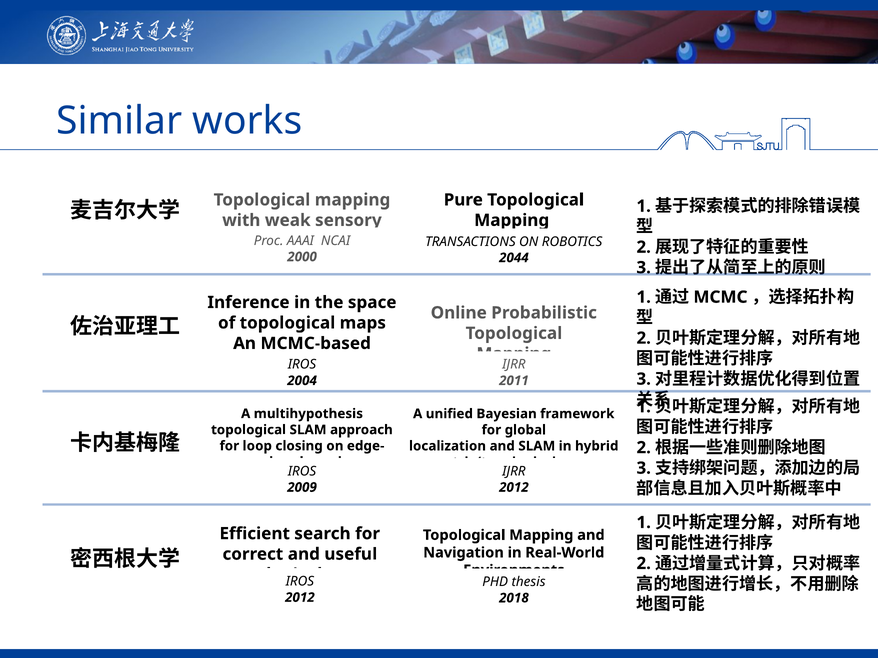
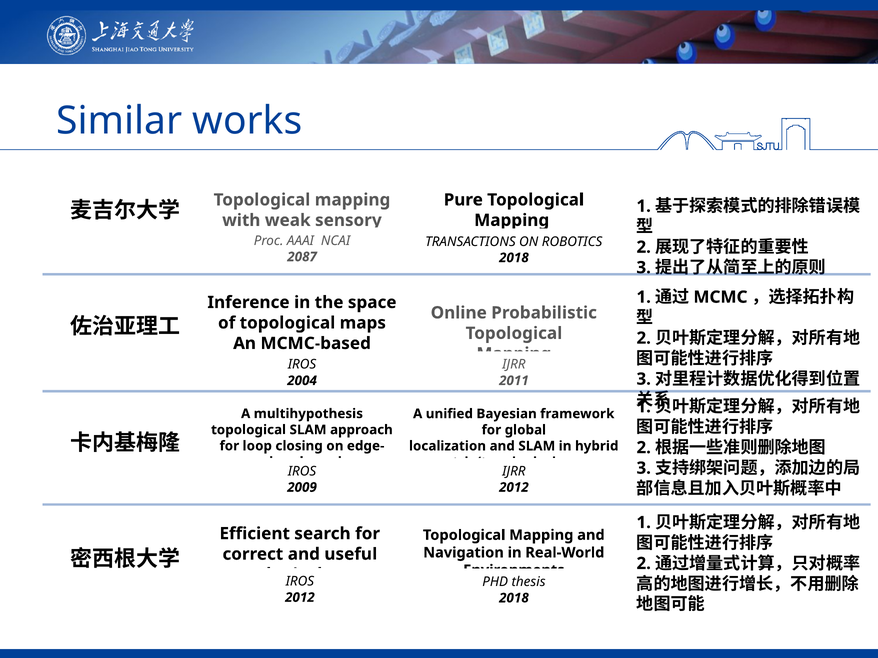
2000: 2000 -> 2087
2044 at (514, 258): 2044 -> 2018
